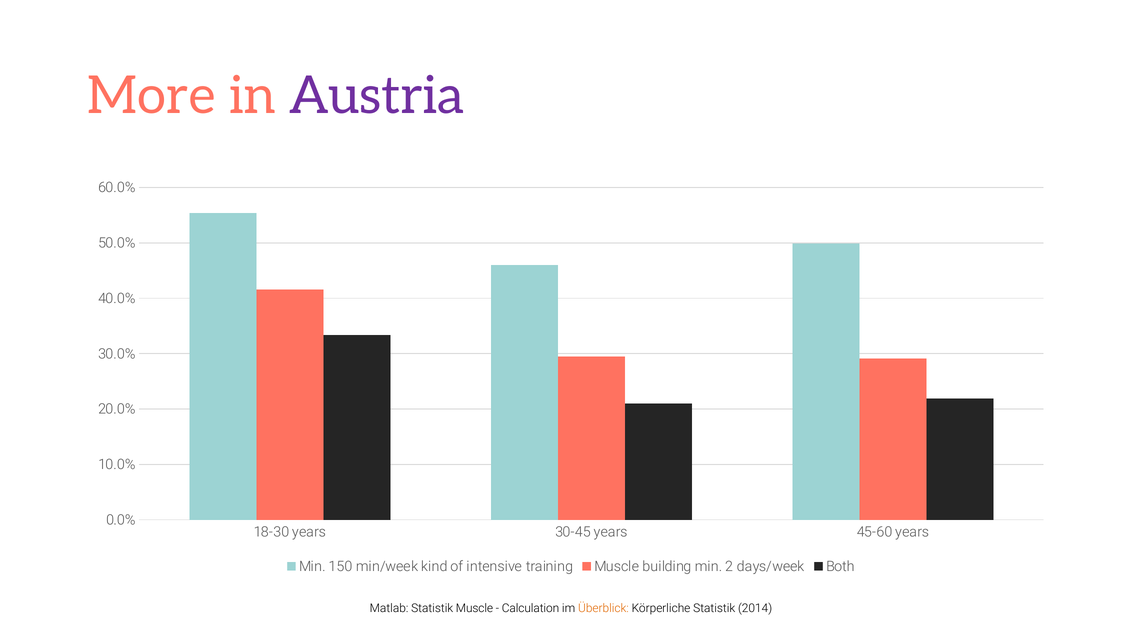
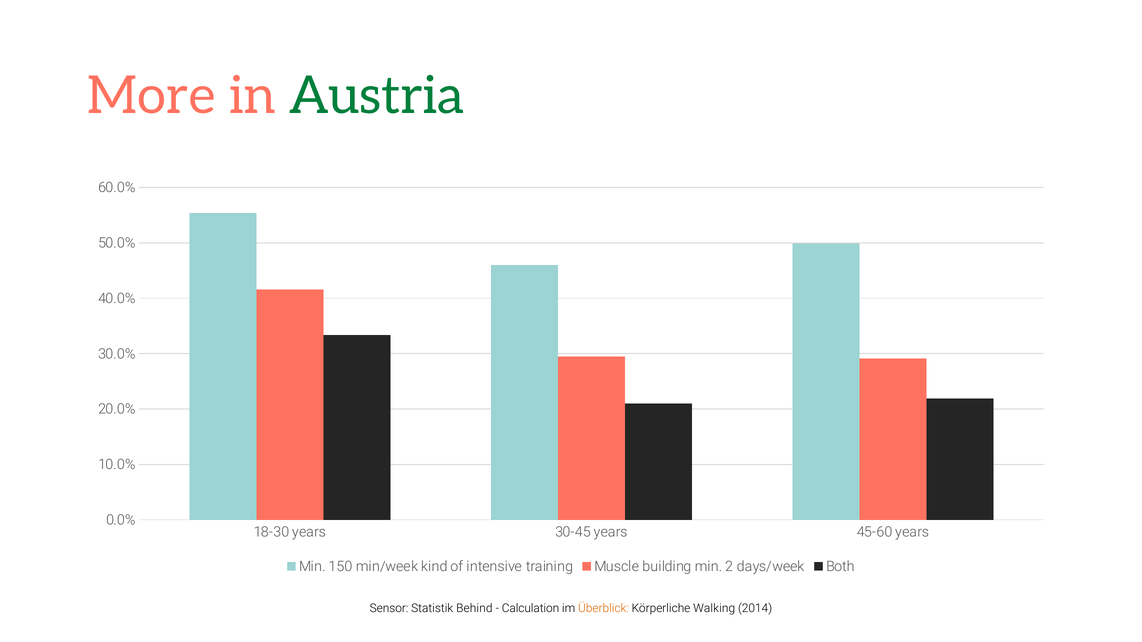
Austria colour: purple -> green
Matlab: Matlab -> Sensor
Statistik Muscle: Muscle -> Behind
Körperliche Statistik: Statistik -> Walking
